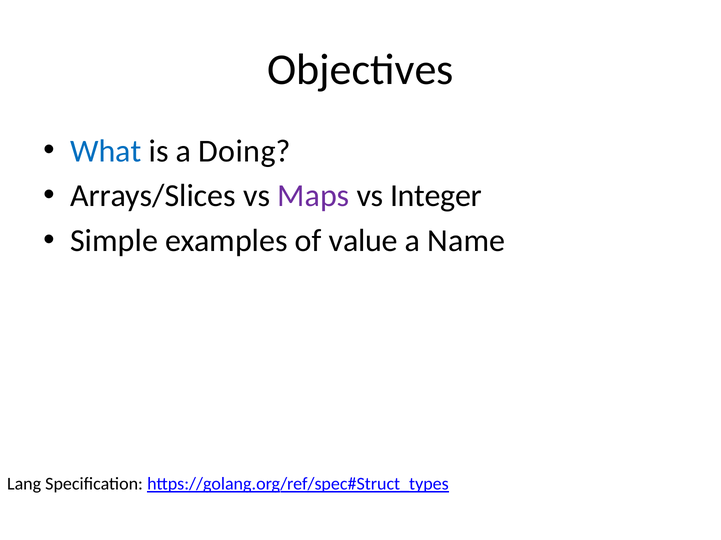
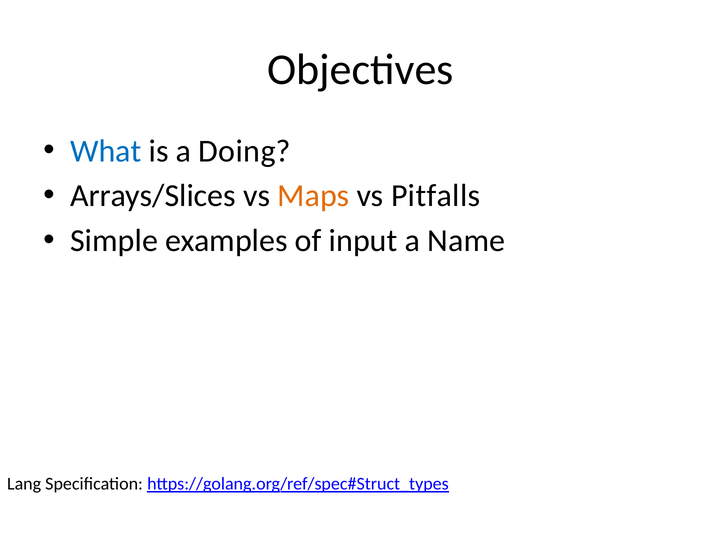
Maps colour: purple -> orange
Integer: Integer -> Pitfalls
value: value -> input
